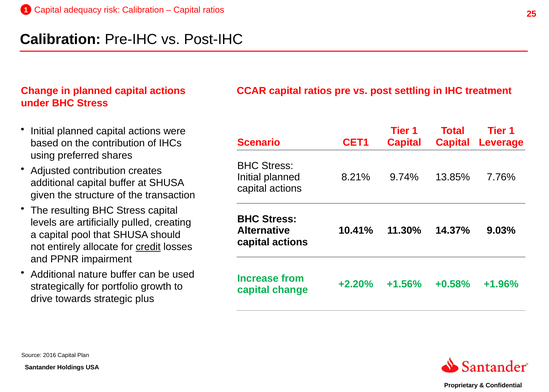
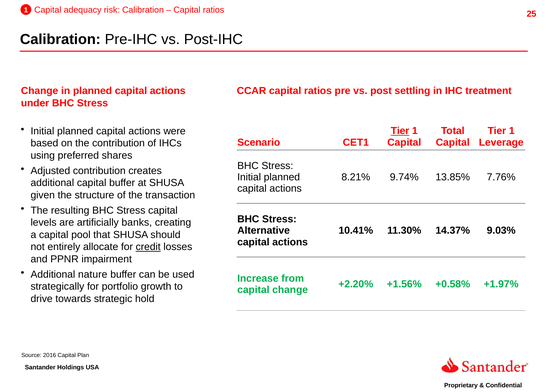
Tier at (400, 131) underline: none -> present
pulled: pulled -> banks
+1.96%: +1.96% -> +1.97%
plus: plus -> hold
